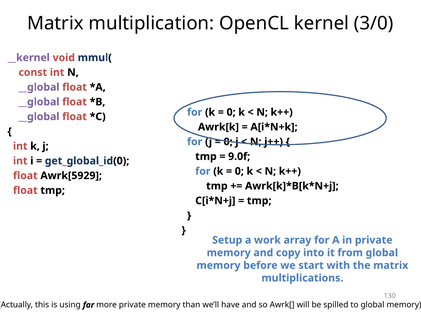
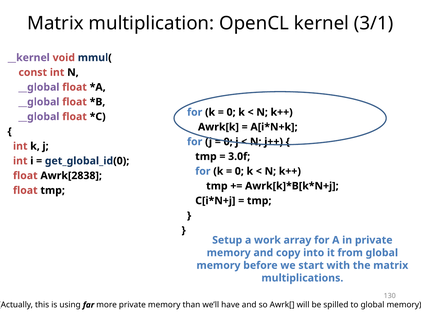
3/0: 3/0 -> 3/1
9.0f: 9.0f -> 3.0f
Awrk[5929: Awrk[5929 -> Awrk[2838
